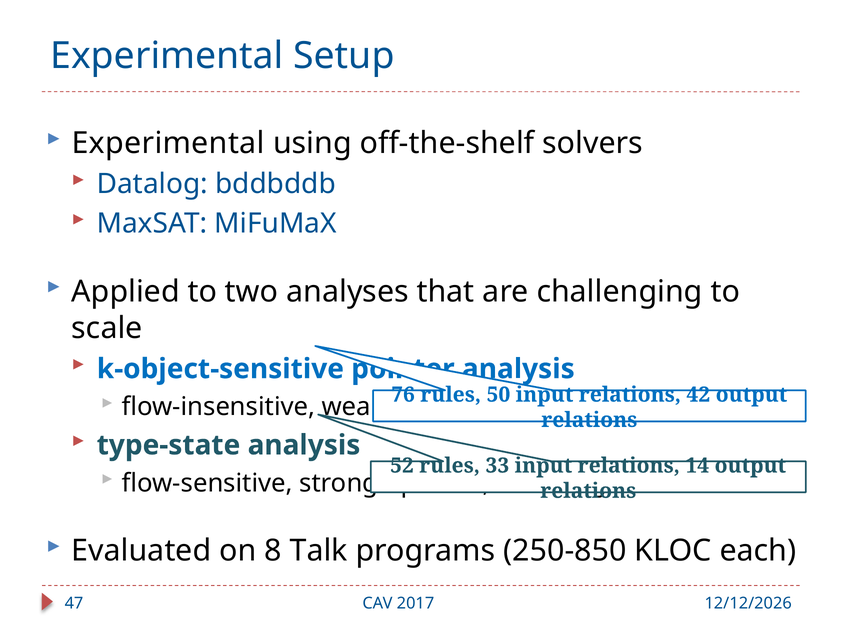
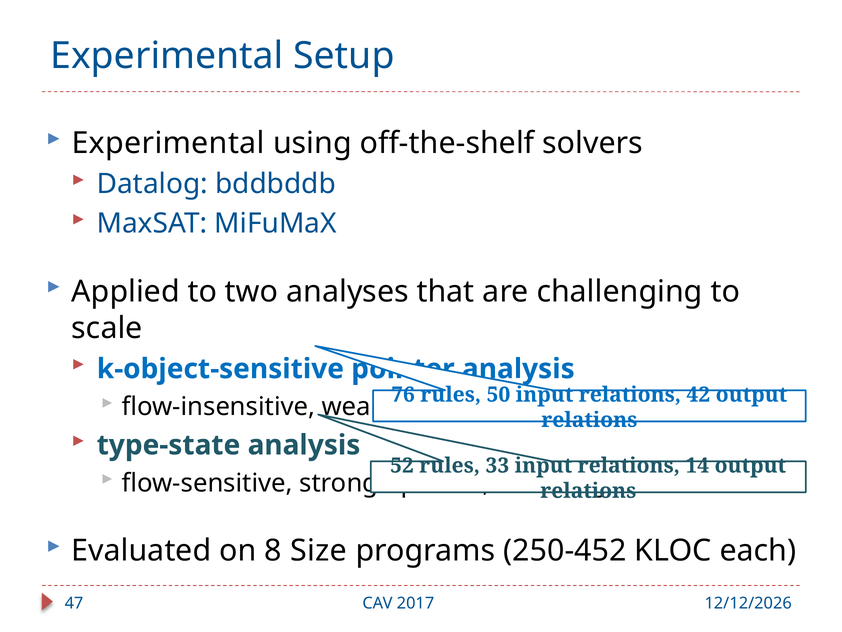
Talk: Talk -> Size
250-850: 250-850 -> 250-452
